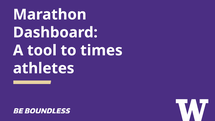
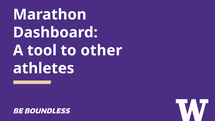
times: times -> other
